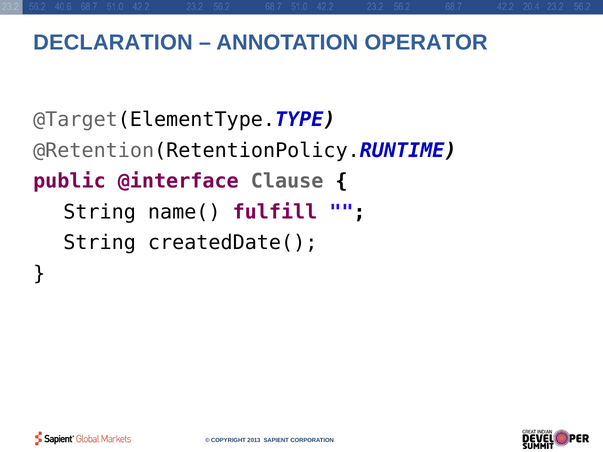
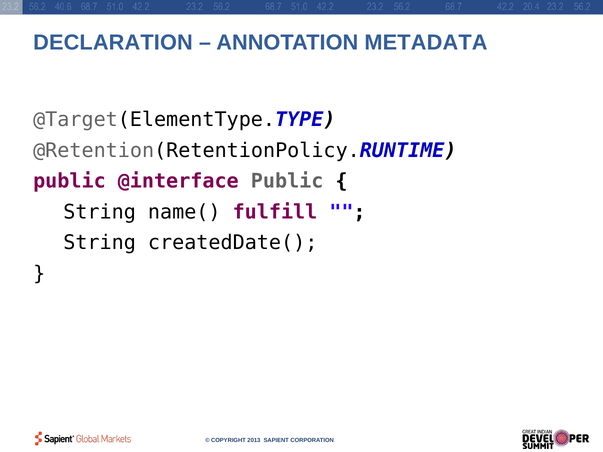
OPERATOR: OPERATOR -> METADATA
@interface Clause: Clause -> Public
